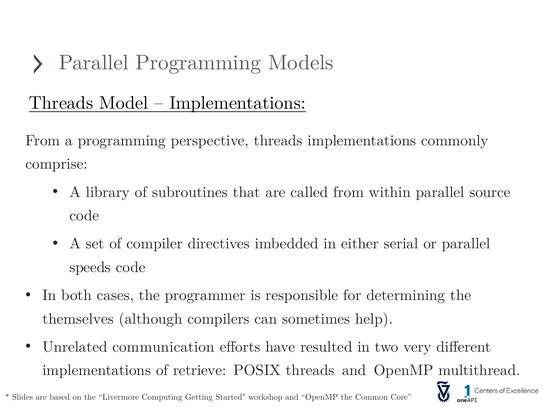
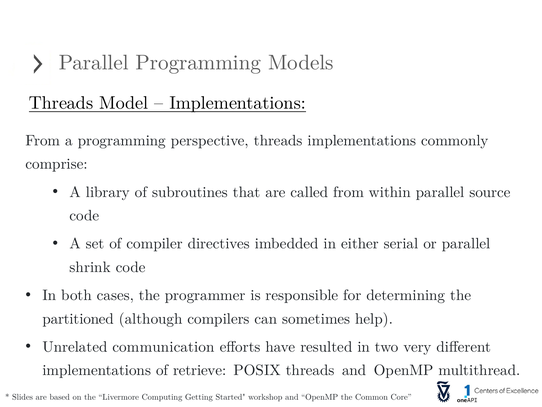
speeds: speeds -> shrink
themselves: themselves -> partitioned
